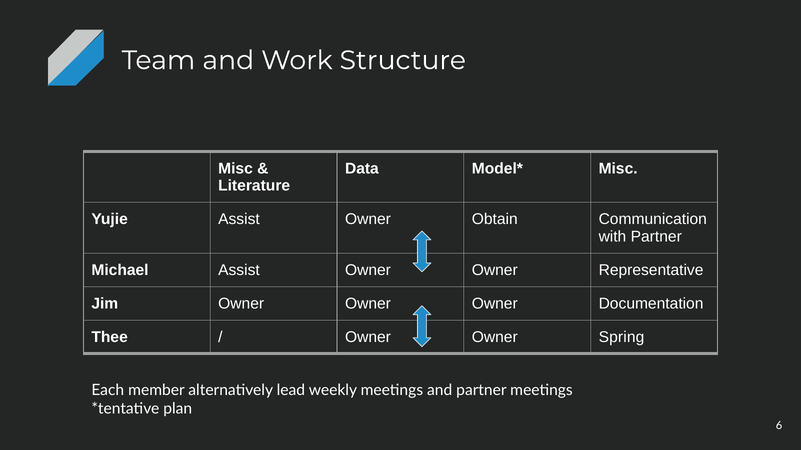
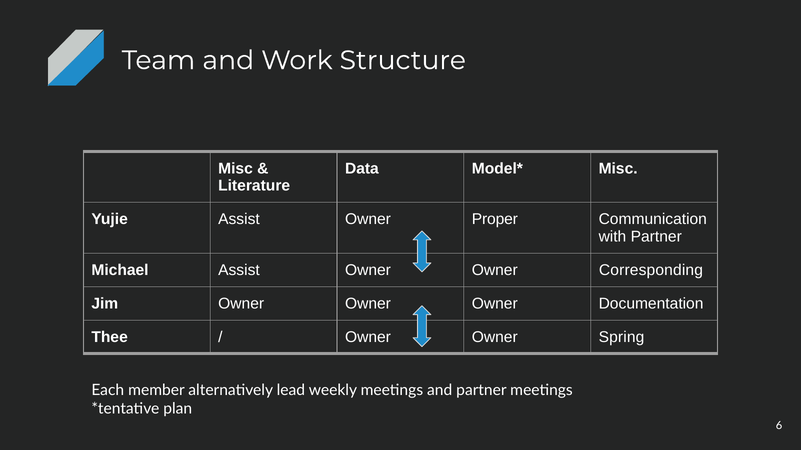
Obtain: Obtain -> Proper
Representative: Representative -> Corresponding
